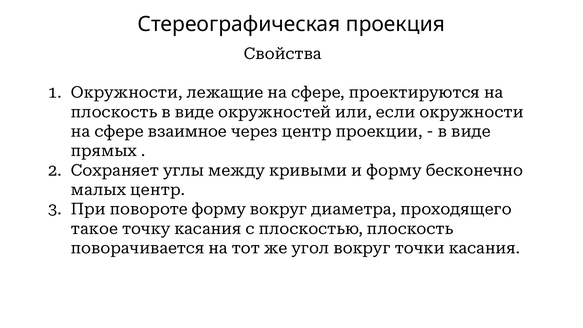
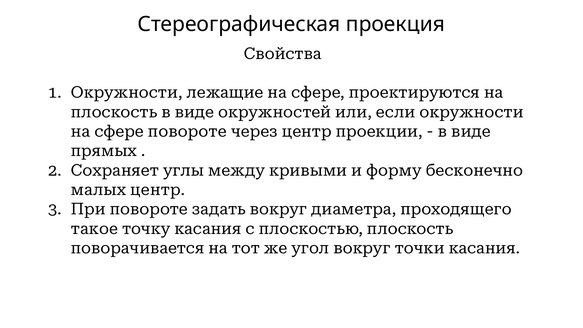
сфере взаимное: взаимное -> повороте
повороте форму: форму -> задать
